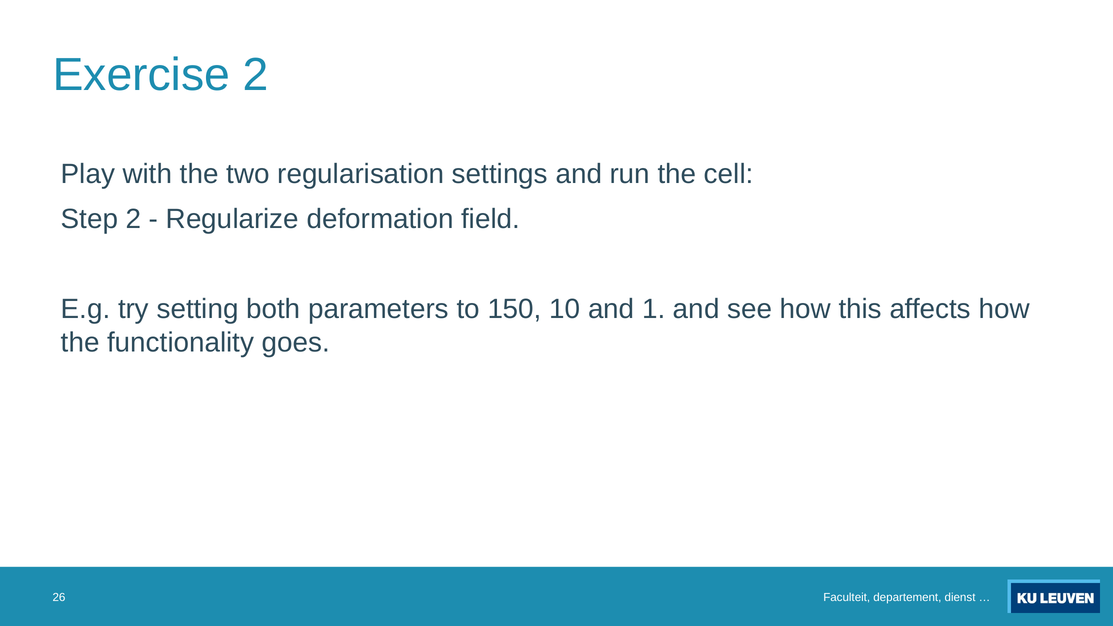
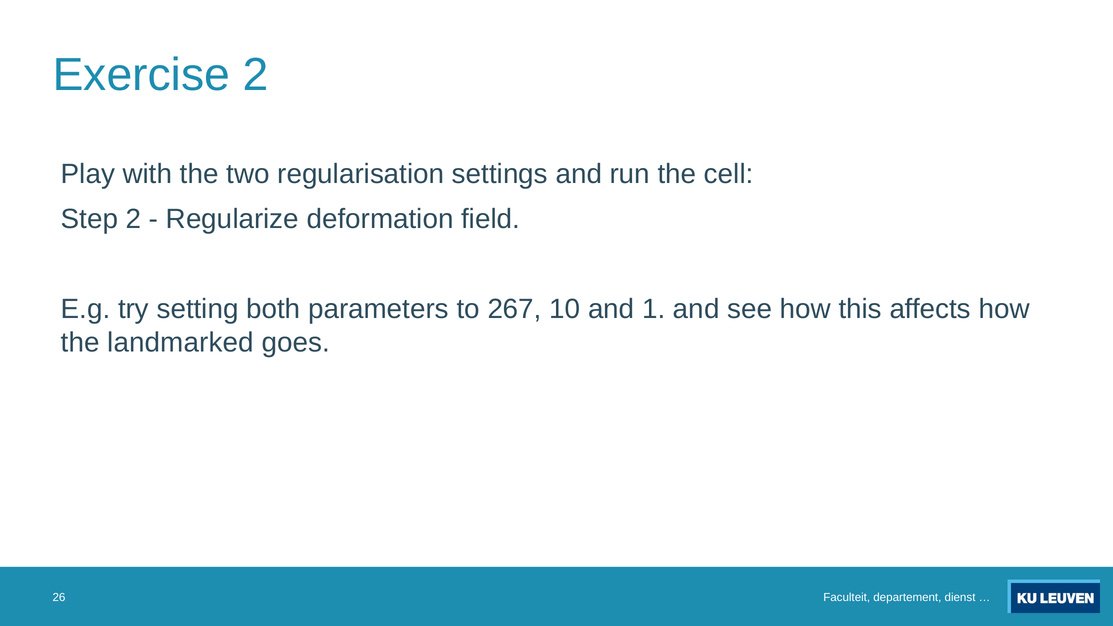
150: 150 -> 267
functionality: functionality -> landmarked
